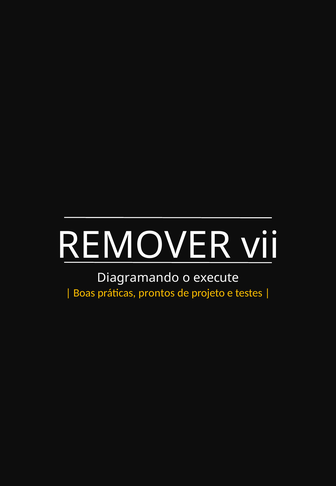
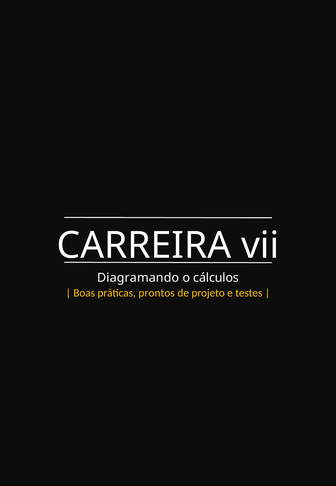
REMOVER: REMOVER -> CARREIRA
execute: execute -> cálculos
